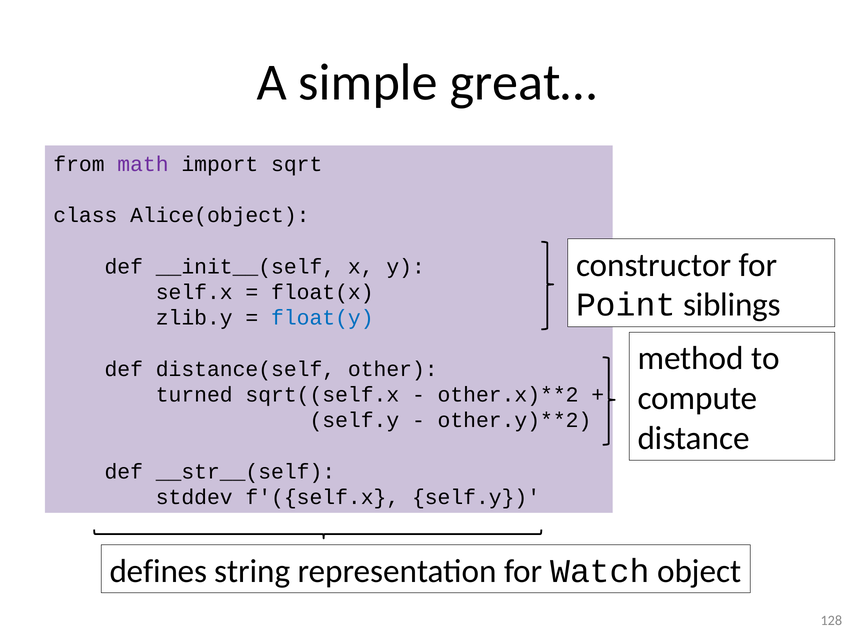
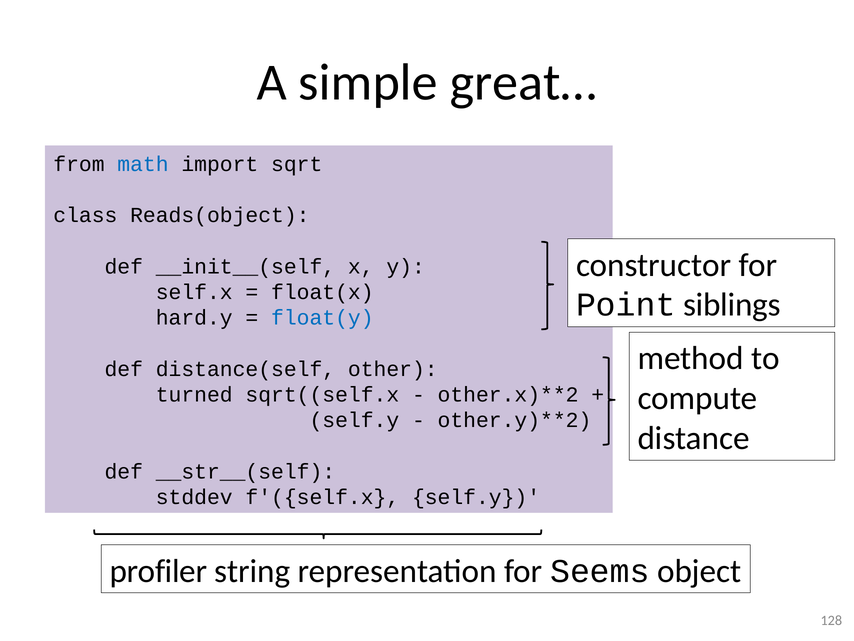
math colour: purple -> blue
Alice(object: Alice(object -> Reads(object
zlib.y: zlib.y -> hard.y
defines: defines -> profiler
Watch: Watch -> Seems
